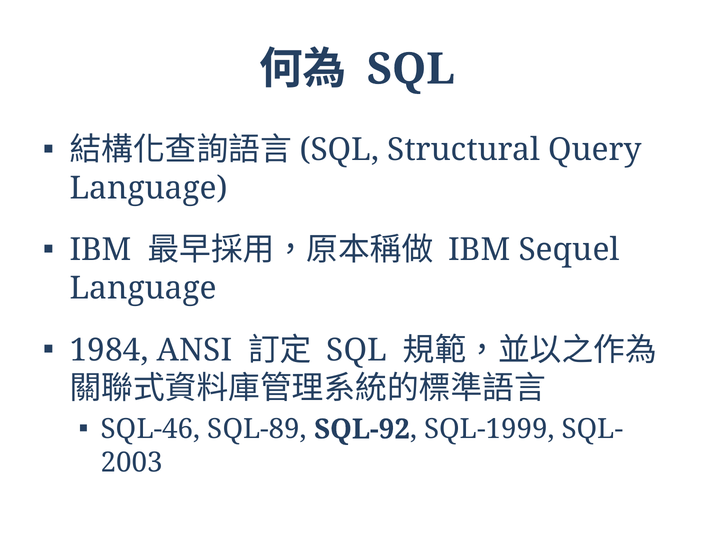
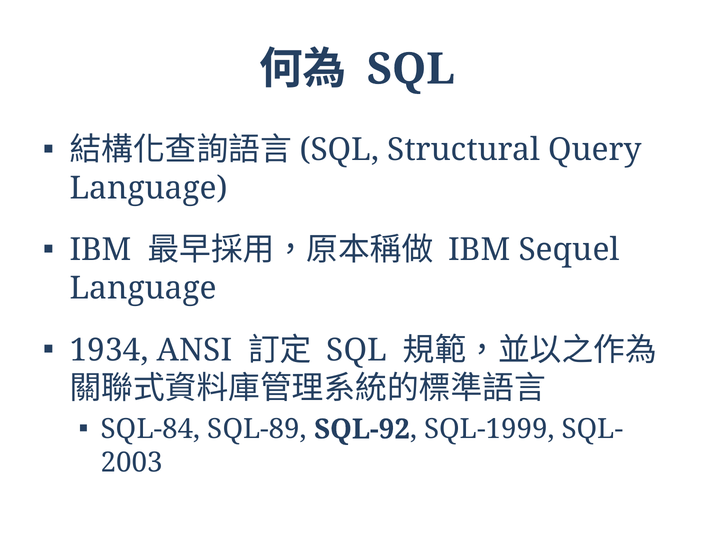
1984: 1984 -> 1934
SQL-46: SQL-46 -> SQL-84
